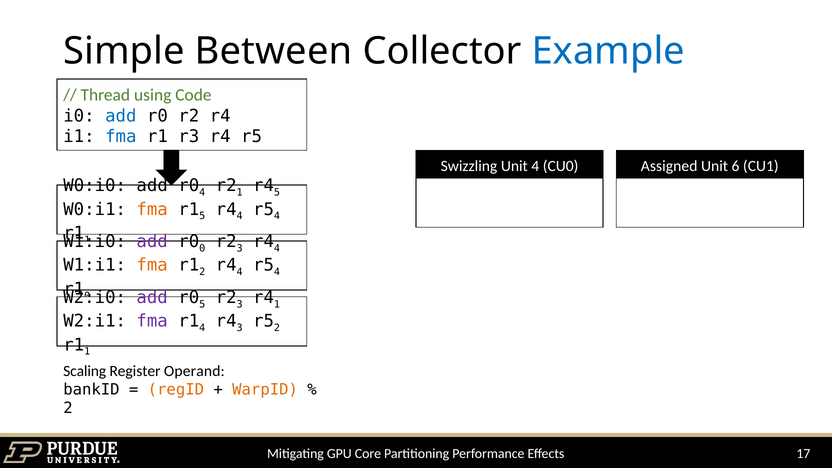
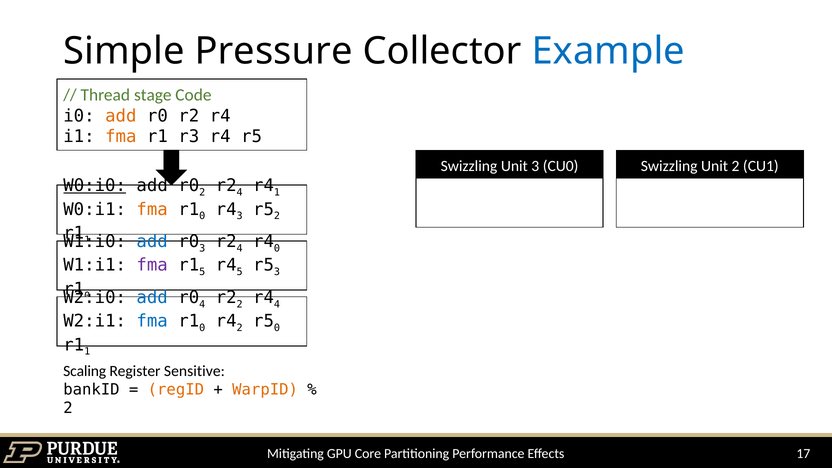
Between: Between -> Pressure
using: using -> stage
add at (121, 116) colour: blue -> orange
fma at (121, 137) colour: blue -> orange
Unit 4: 4 -> 3
CU0 Assigned: Assigned -> Swizzling
Unit 6: 6 -> 2
W0:i0 underline: none -> present
4 at (202, 193): 4 -> 2
1 at (240, 193): 1 -> 4
r4 5: 5 -> 1
5 at (202, 216): 5 -> 0
4 at (240, 216): 4 -> 3
4 at (277, 216): 4 -> 2
add at (152, 242) colour: purple -> blue
r0 0: 0 -> 3
3 at (240, 248): 3 -> 4
4 at (277, 248): 4 -> 0
fma at (152, 265) colour: orange -> purple
r1 2: 2 -> 5
4 at (240, 272): 4 -> 5
4 at (277, 272): 4 -> 3
add at (152, 298) colour: purple -> blue
r0 5: 5 -> 4
3 at (240, 304): 3 -> 2
r4 1: 1 -> 4
fma at (152, 321) colour: purple -> blue
4 at (202, 328): 4 -> 0
r4 3: 3 -> 2
r5 2: 2 -> 0
Operand: Operand -> Sensitive
